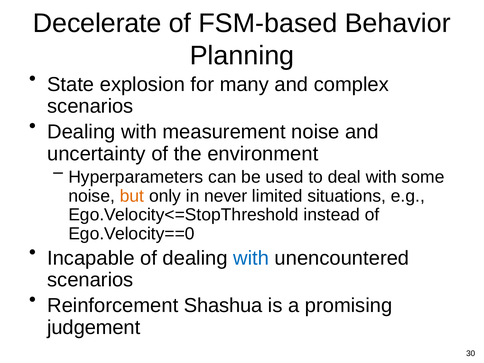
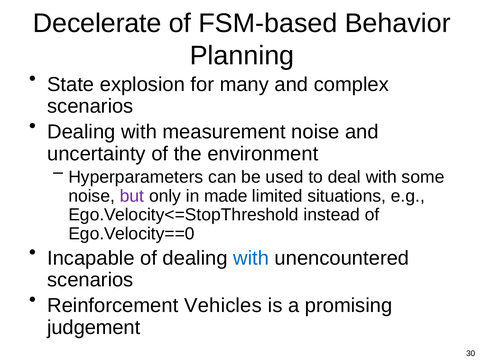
but colour: orange -> purple
never: never -> made
Shashua: Shashua -> Vehicles
